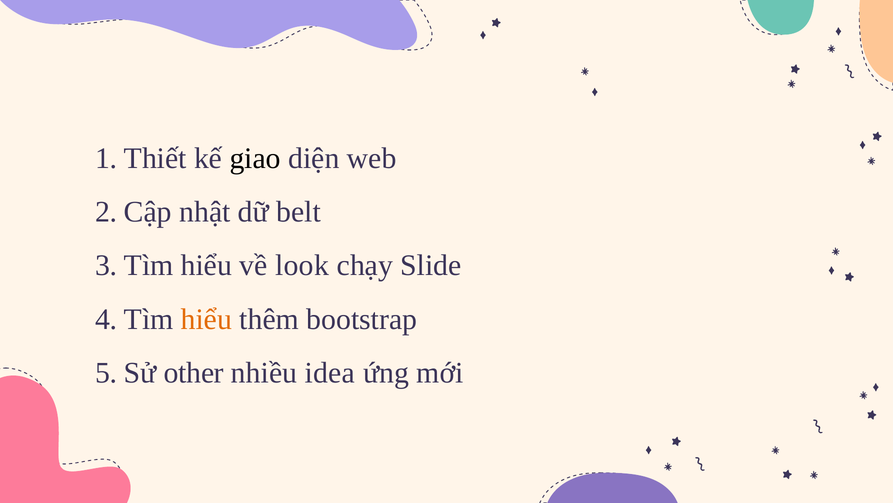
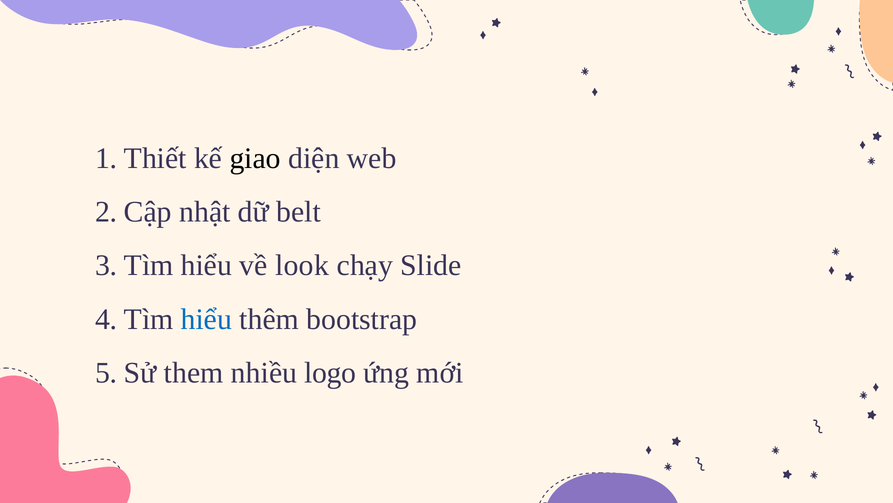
hiểu at (206, 319) colour: orange -> blue
other: other -> them
idea: idea -> logo
